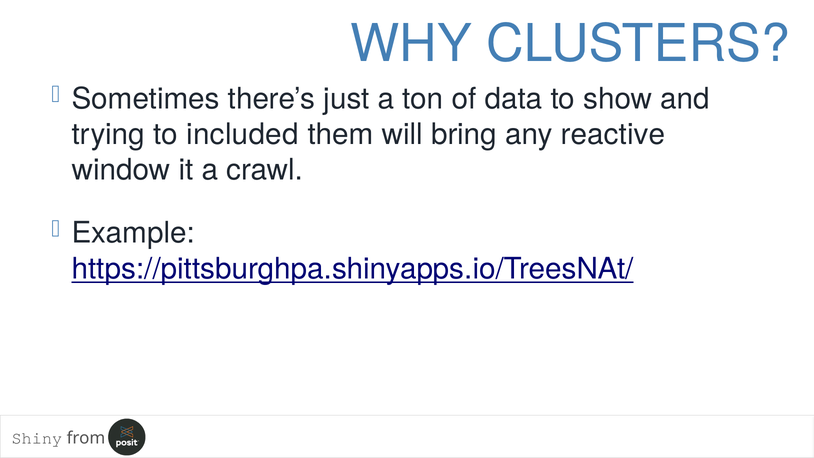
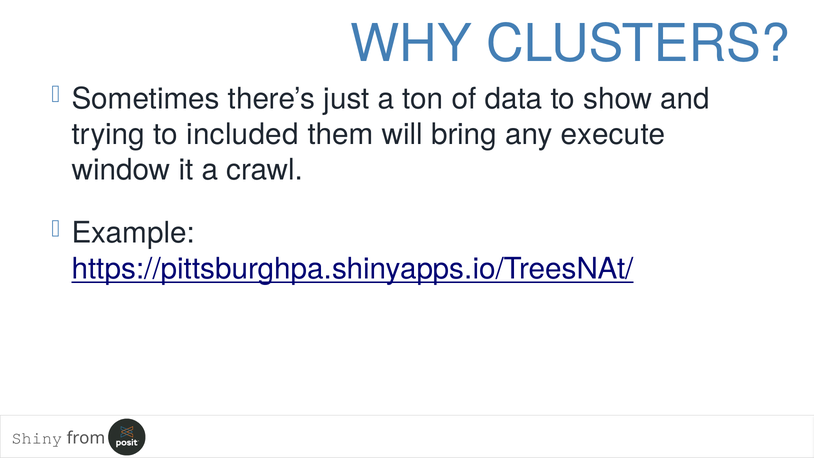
reactive: reactive -> execute
